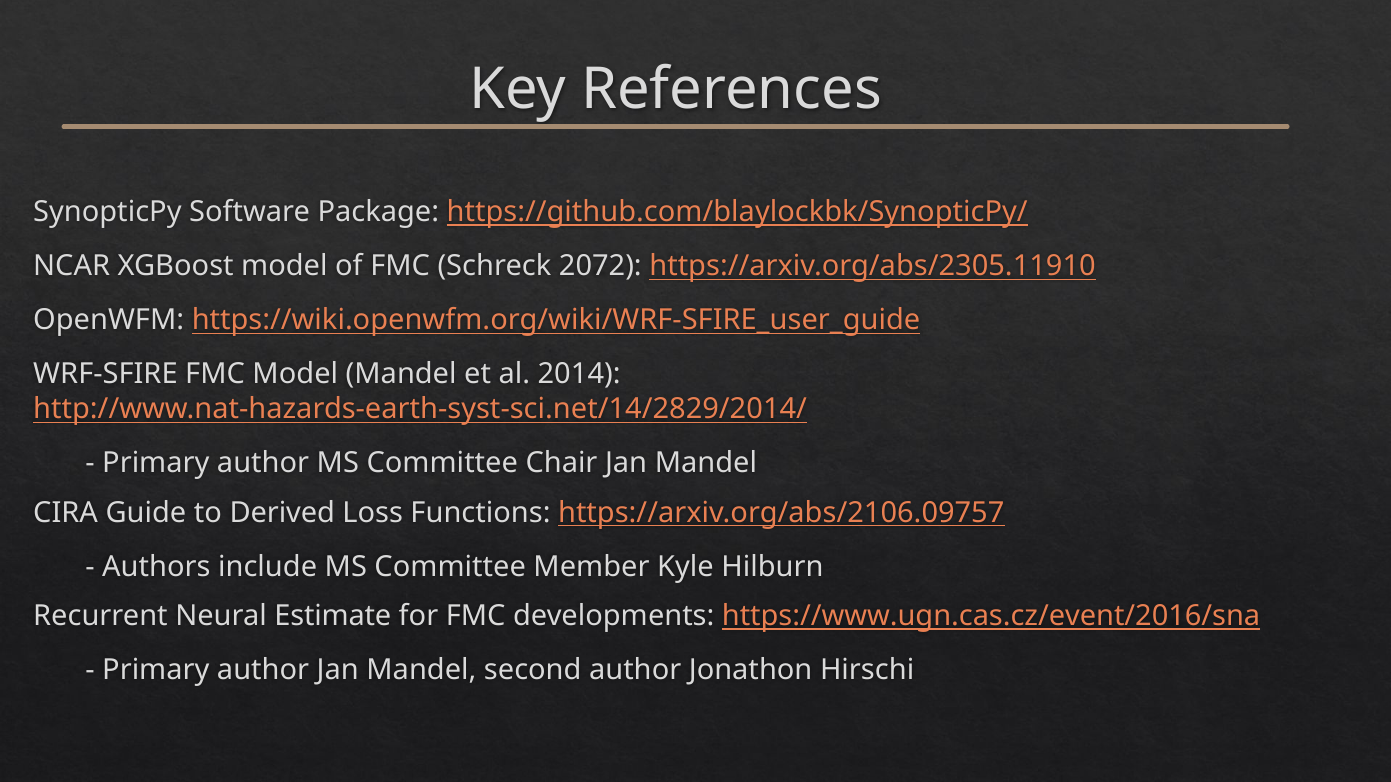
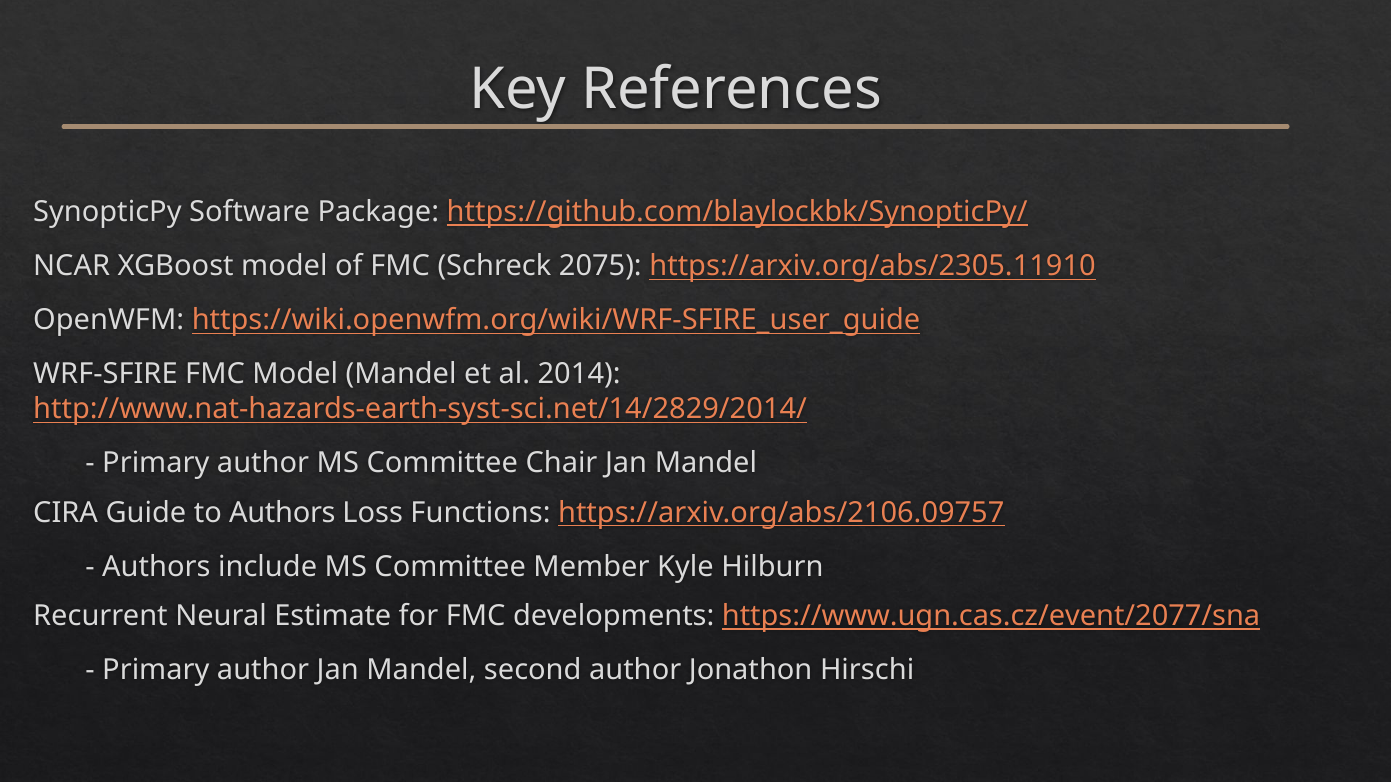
2072: 2072 -> 2075
to Derived: Derived -> Authors
https://www.ugn.cas.cz/event/2016/sna: https://www.ugn.cas.cz/event/2016/sna -> https://www.ugn.cas.cz/event/2077/sna
